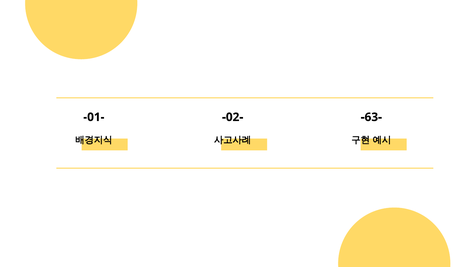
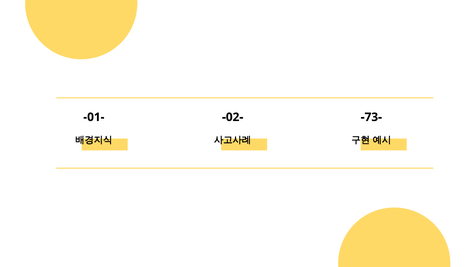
-63-: -63- -> -73-
